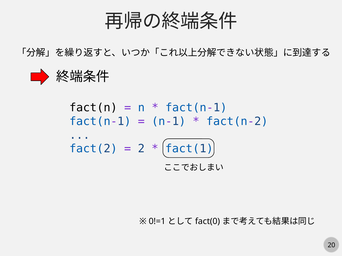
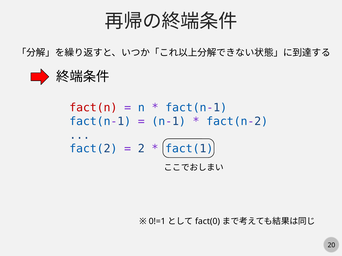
fact(n colour: black -> red
